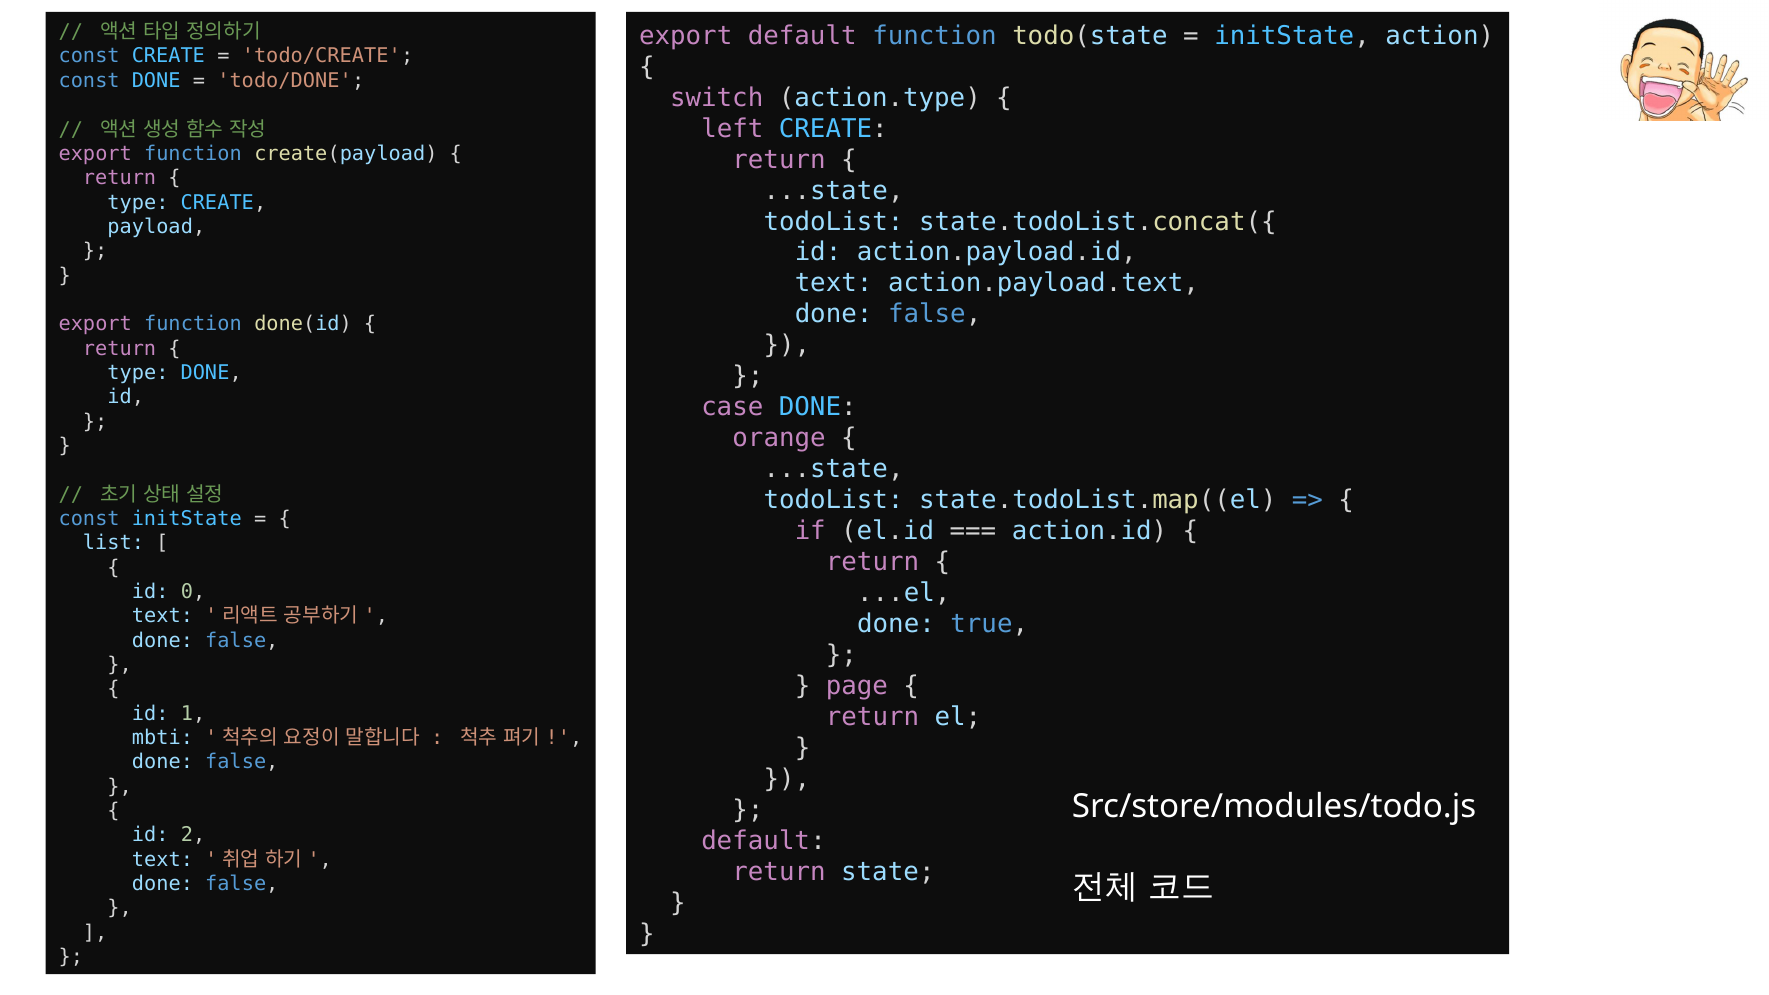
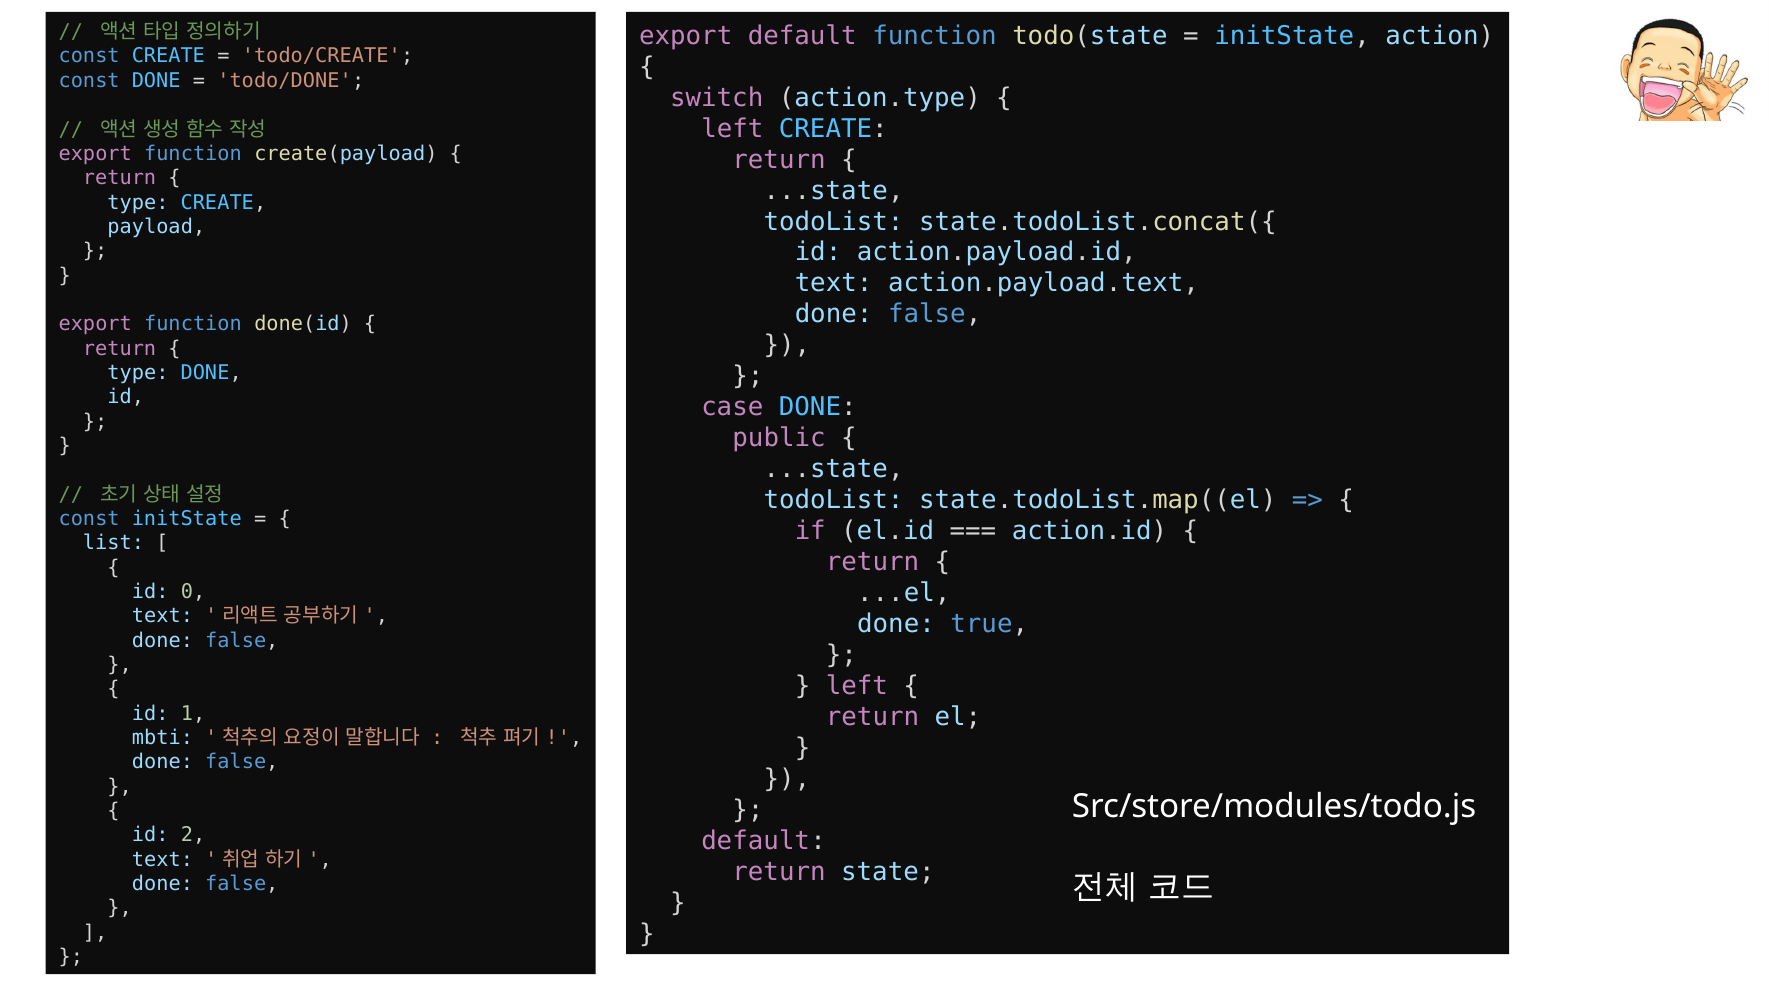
orange: orange -> public
page at (857, 686): page -> left
